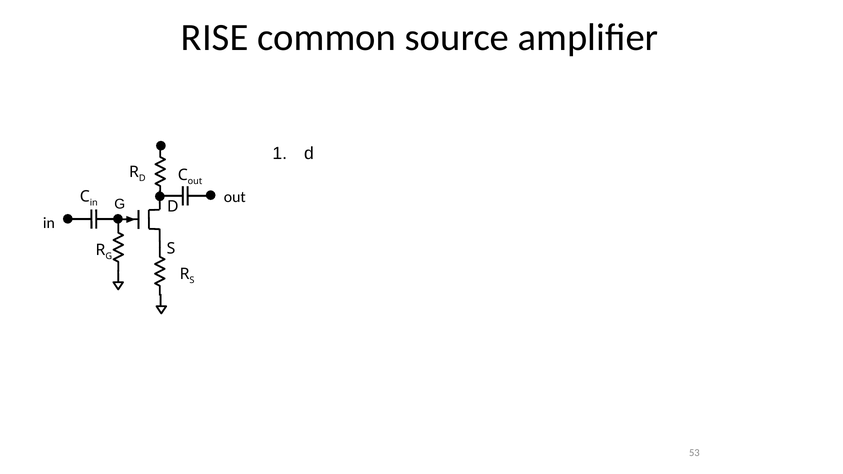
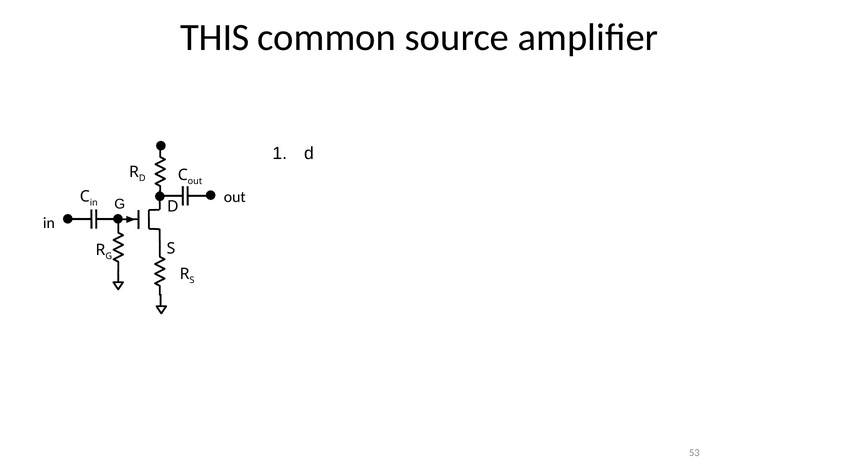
RISE: RISE -> THIS
